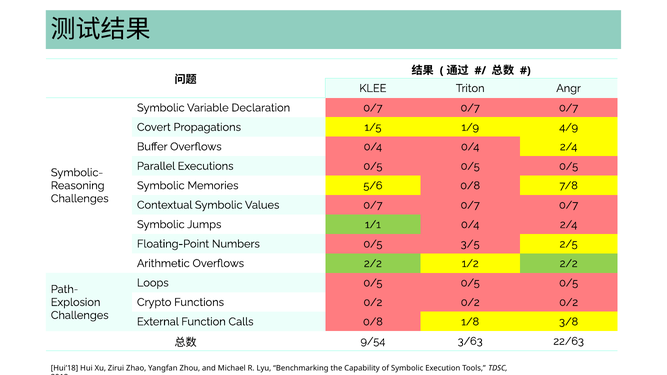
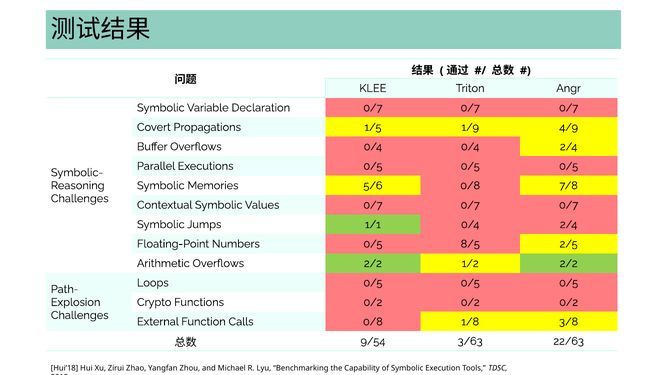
3/5: 3/5 -> 8/5
